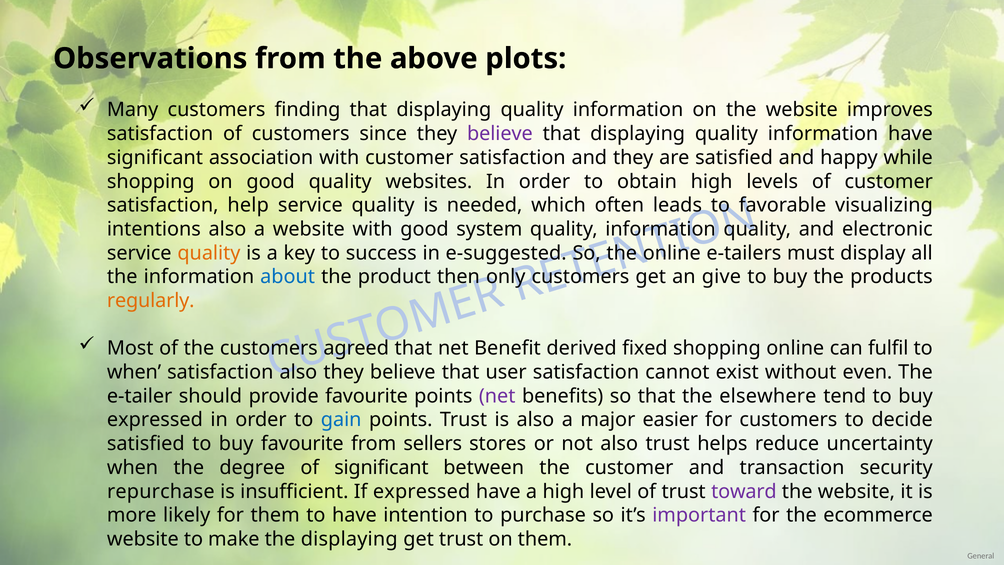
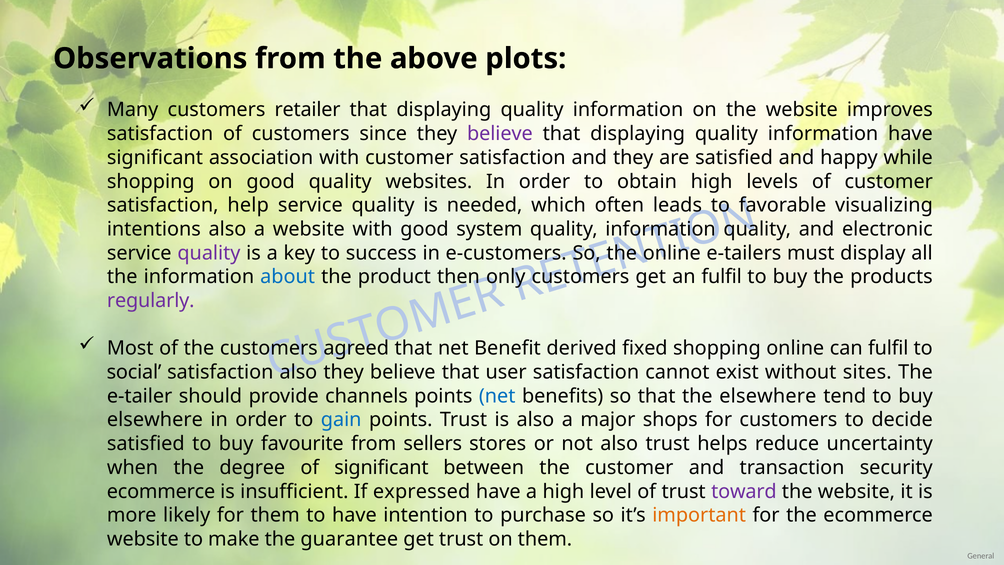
finding: finding -> retailer
quality at (209, 253) colour: orange -> purple
e-suggested: e-suggested -> e-customers
an give: give -> fulfil
regularly colour: orange -> purple
when at (134, 372): when -> social
even: even -> sites
provide favourite: favourite -> channels
net at (497, 396) colour: purple -> blue
expressed at (155, 420): expressed -> elsewhere
easier: easier -> shops
repurchase at (161, 491): repurchase -> ecommerce
important colour: purple -> orange
the displaying: displaying -> guarantee
